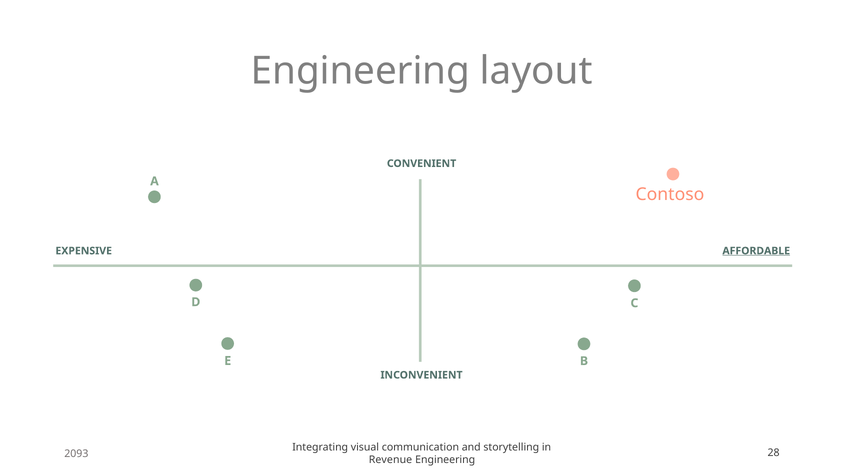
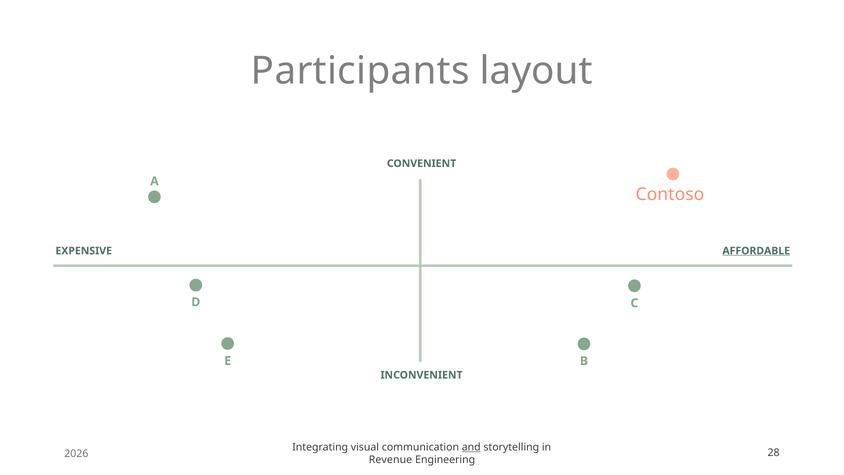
Engineering at (360, 71): Engineering -> Participants
and underline: none -> present
2093: 2093 -> 2026
